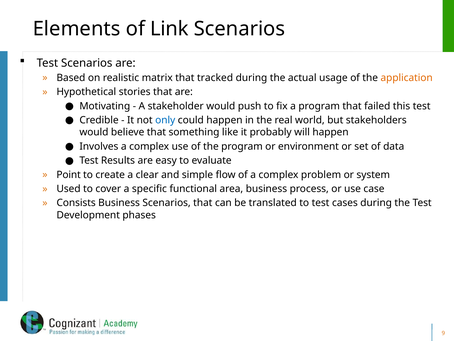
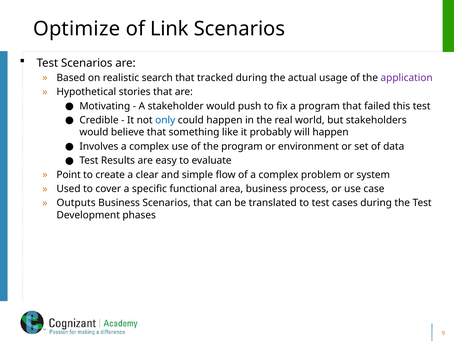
Elements: Elements -> Optimize
matrix: matrix -> search
application colour: orange -> purple
Consists: Consists -> Outputs
